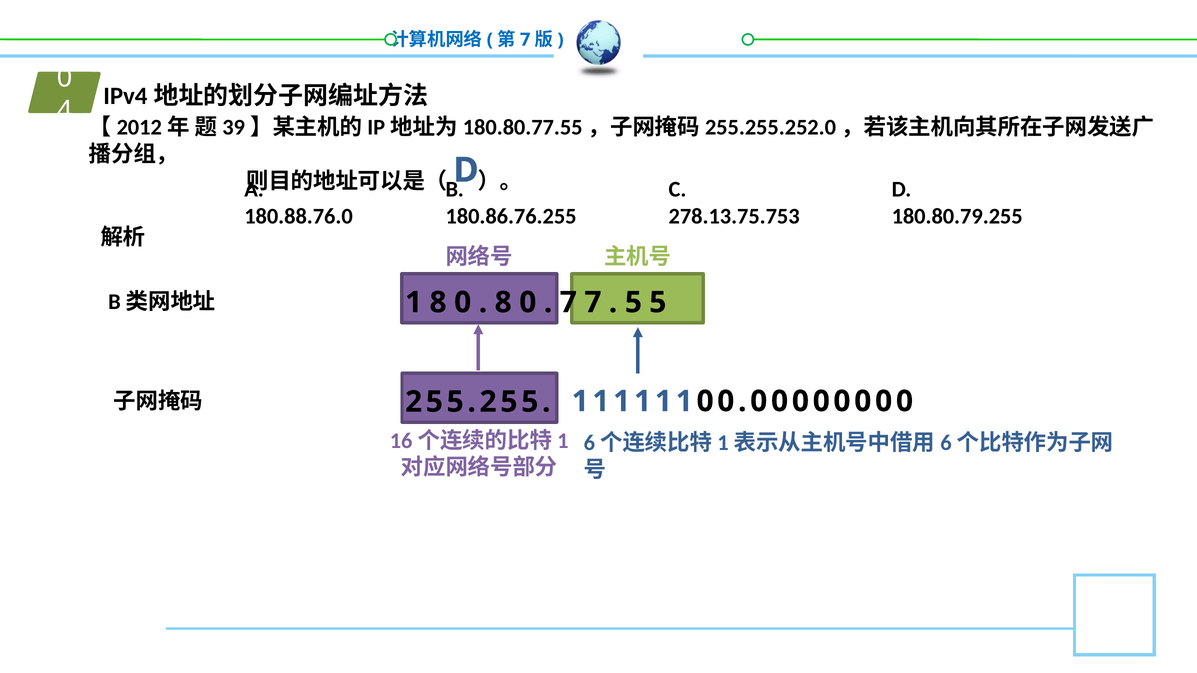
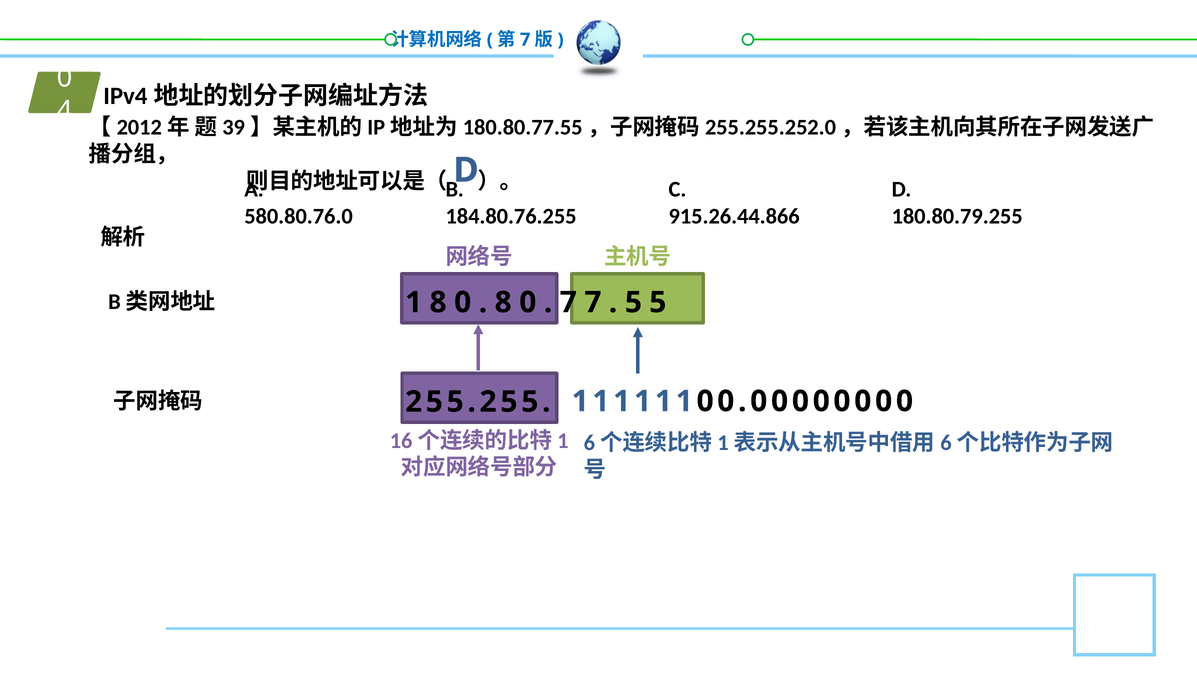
180.88.76.0: 180.88.76.0 -> 580.80.76.0
180.86.76.255: 180.86.76.255 -> 184.80.76.255
278.13.75.753: 278.13.75.753 -> 915.26.44.866
